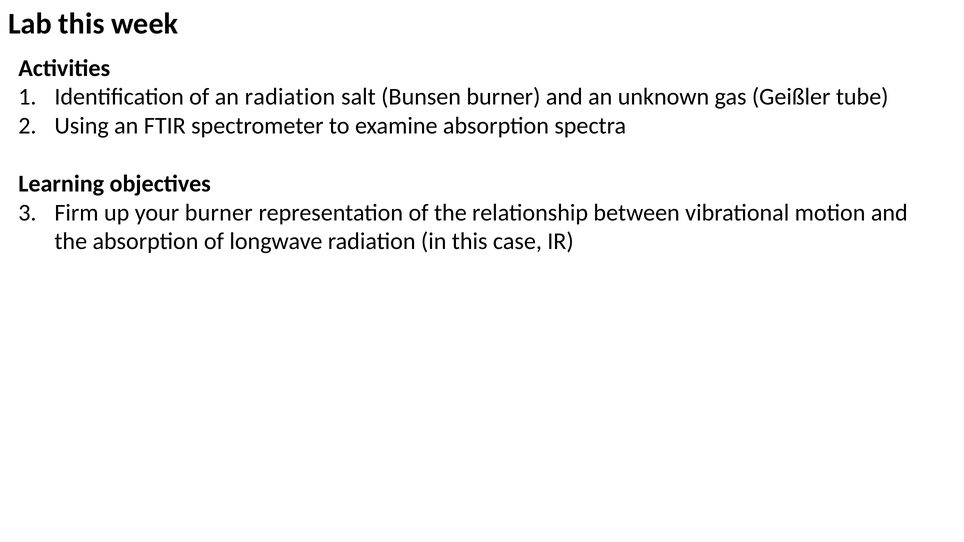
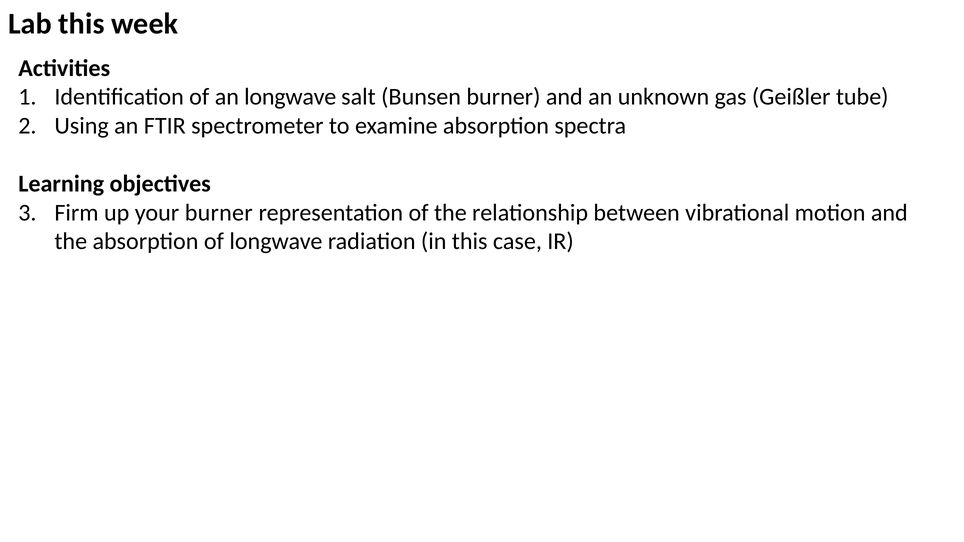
an radiation: radiation -> longwave
